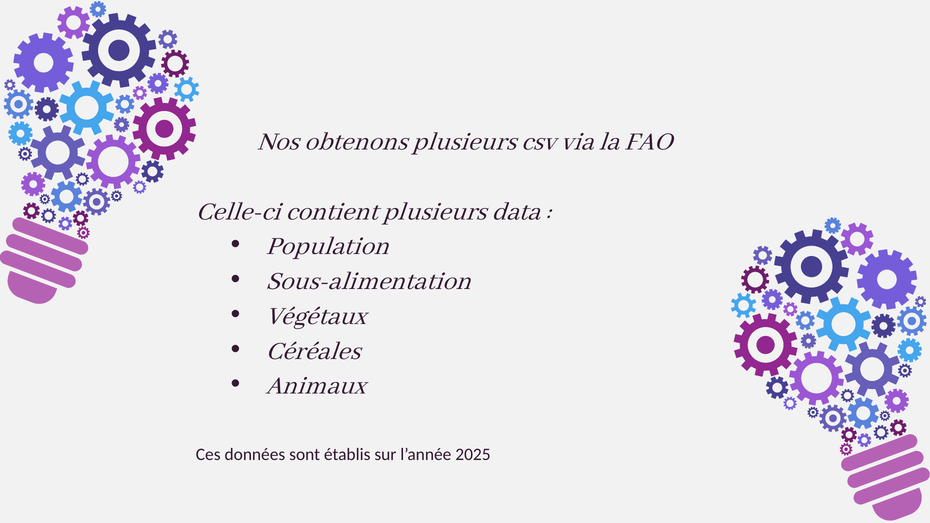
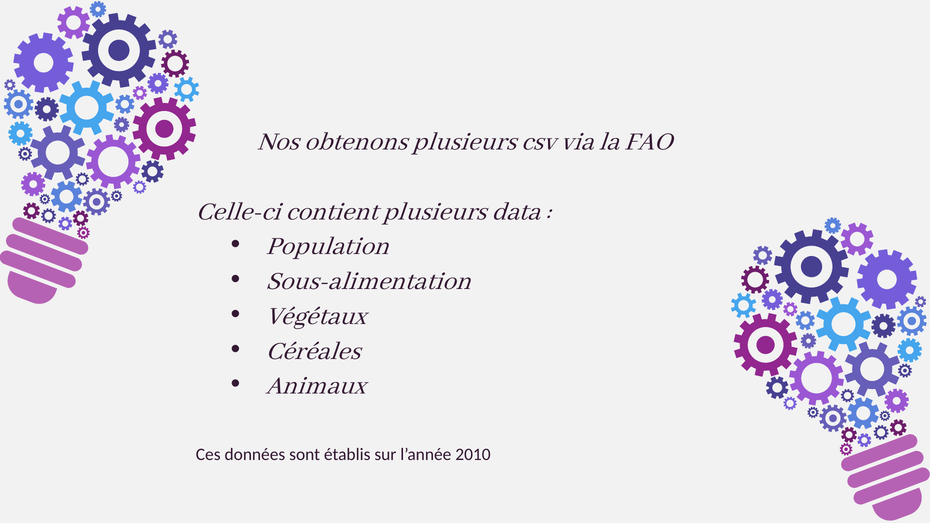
2025: 2025 -> 2010
